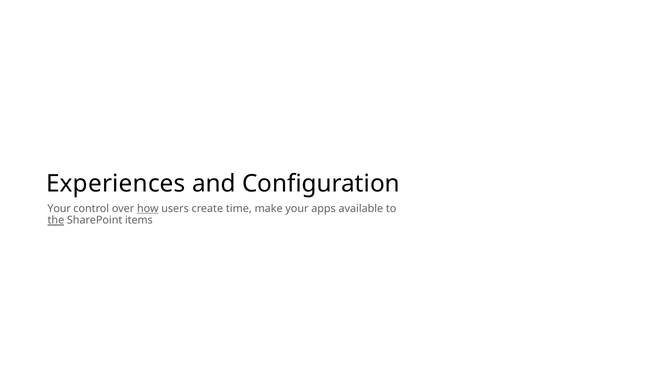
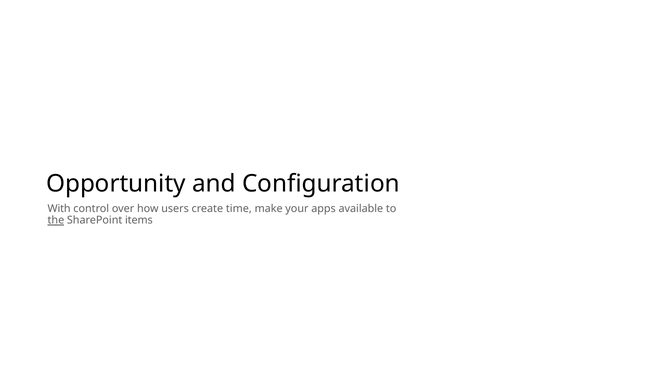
Experiences: Experiences -> Opportunity
Your at (59, 209): Your -> With
how underline: present -> none
